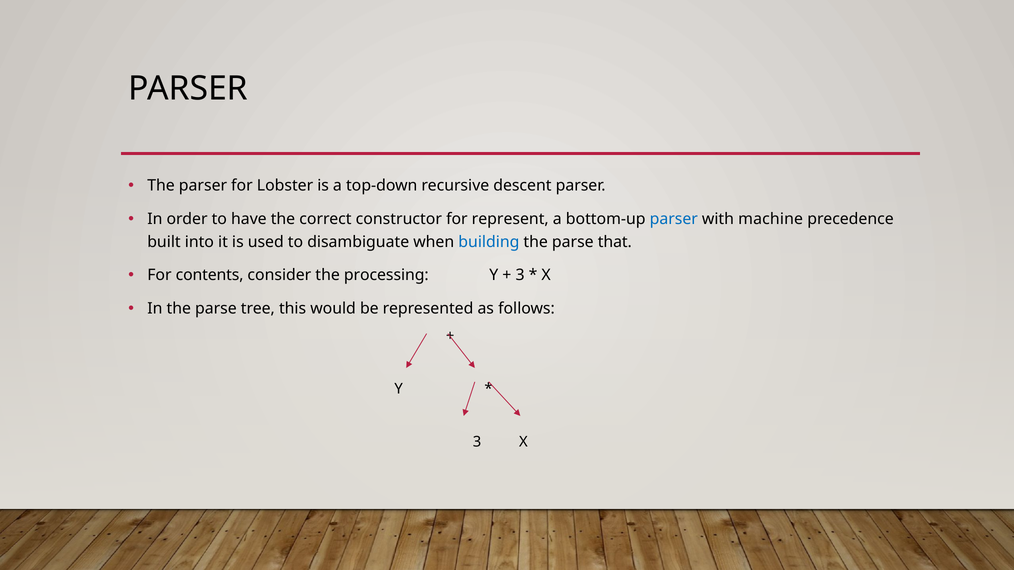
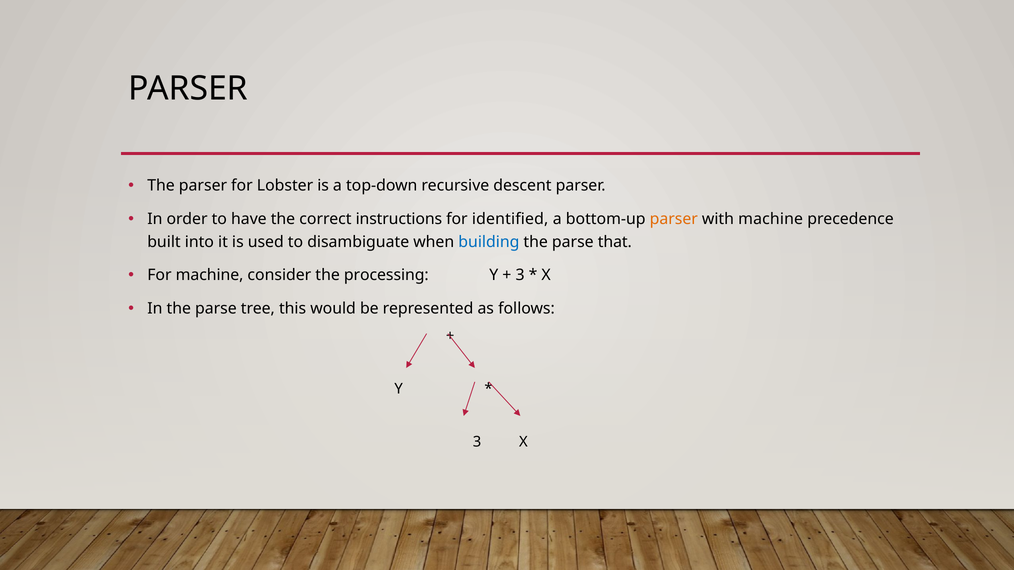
constructor: constructor -> instructions
represent: represent -> identified
parser at (674, 219) colour: blue -> orange
For contents: contents -> machine
